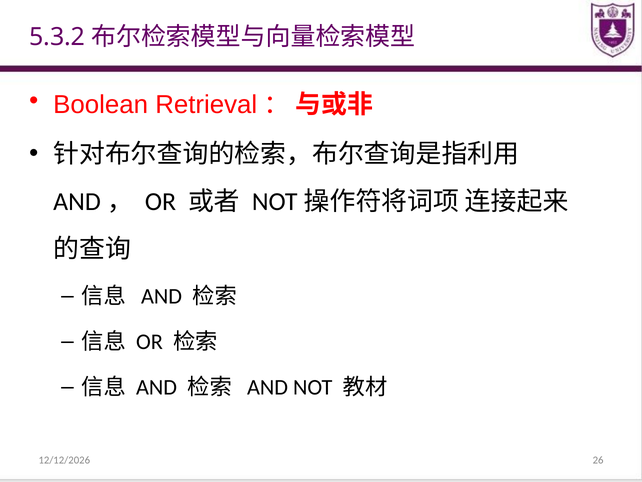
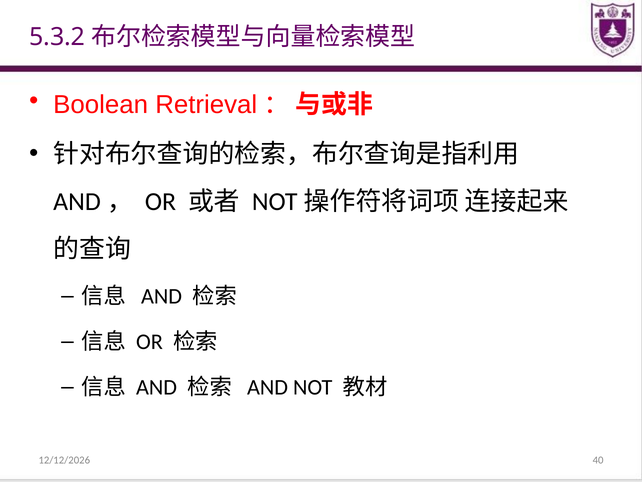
26: 26 -> 40
